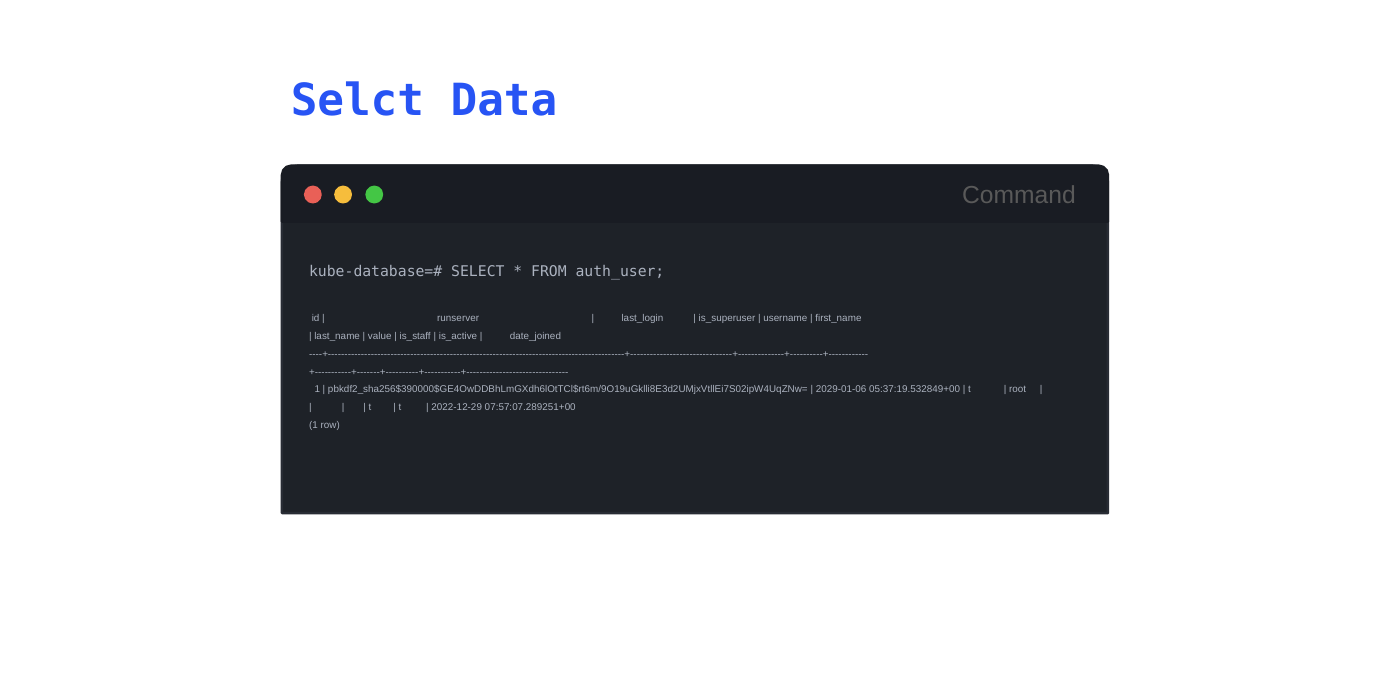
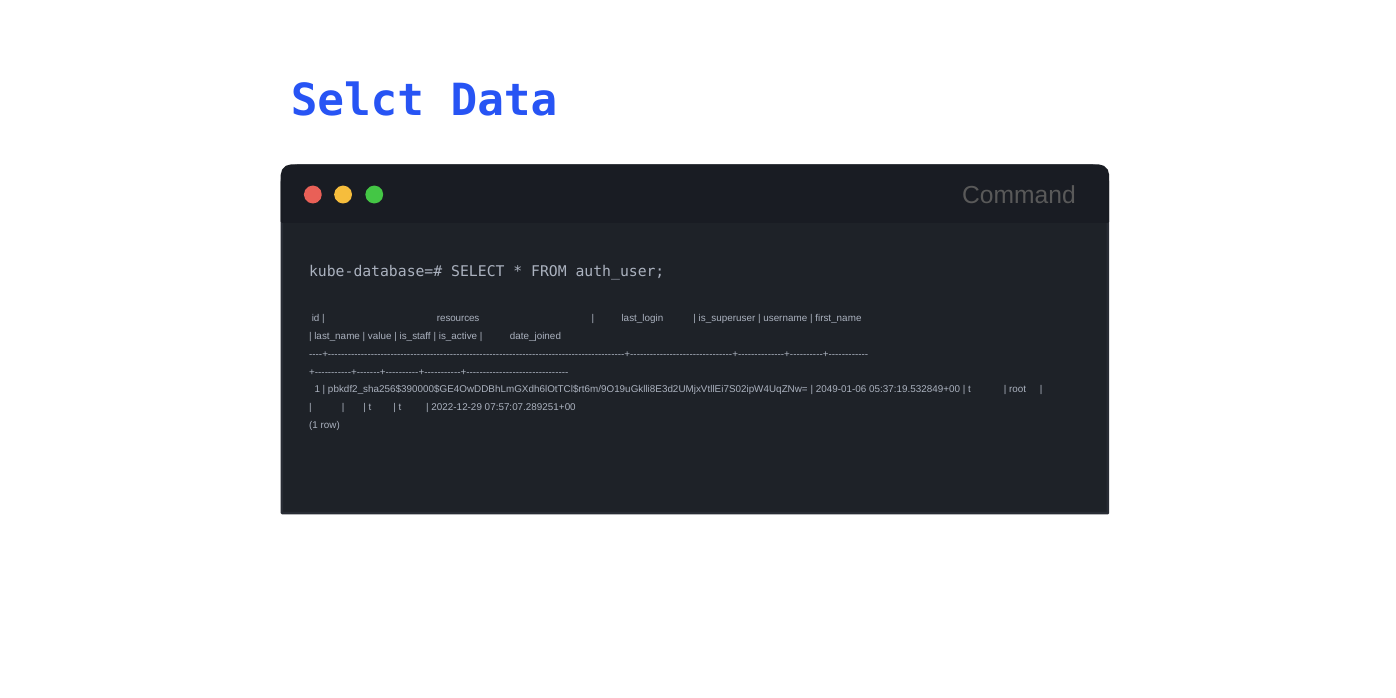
runserver: runserver -> resources
2029-01-06: 2029-01-06 -> 2049-01-06
